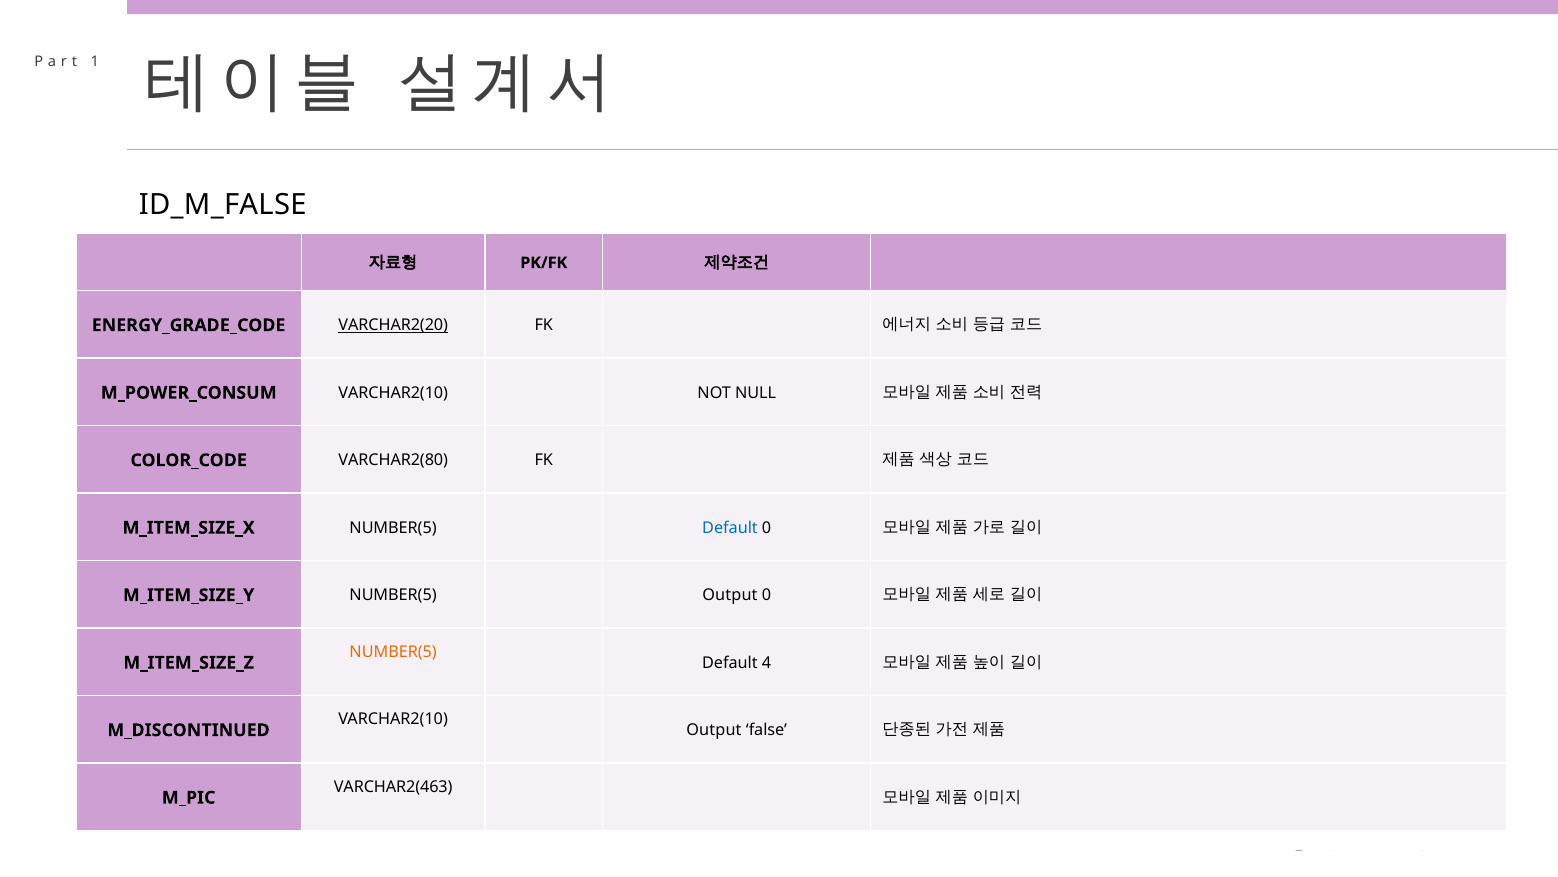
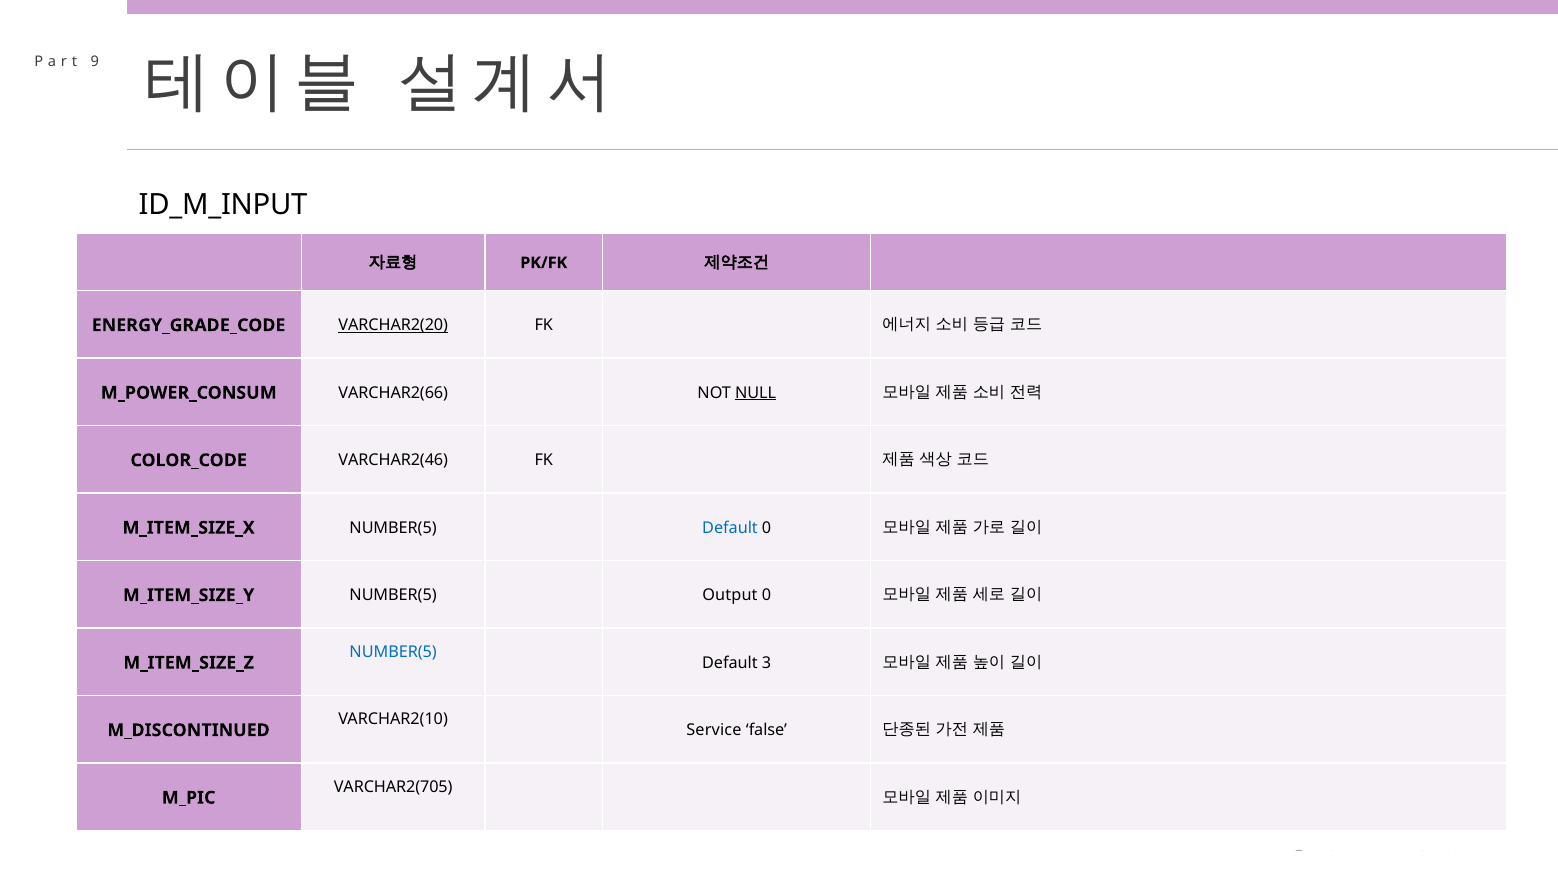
1: 1 -> 9
ID_M_FALSE: ID_M_FALSE -> ID_M_INPUT
VARCHAR2(10 at (393, 392): VARCHAR2(10 -> VARCHAR2(66
NULL underline: none -> present
VARCHAR2(80: VARCHAR2(80 -> VARCHAR2(46
NUMBER(5 at (393, 651) colour: orange -> blue
4: 4 -> 3
Output at (714, 730): Output -> Service
VARCHAR2(463: VARCHAR2(463 -> VARCHAR2(705
